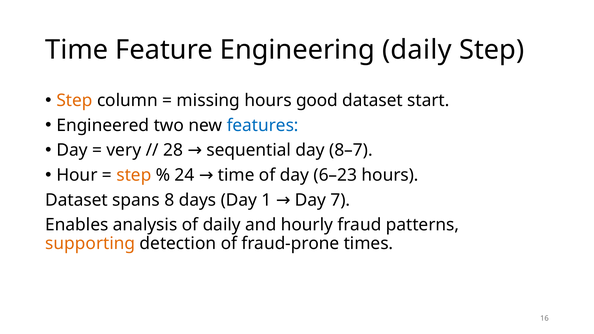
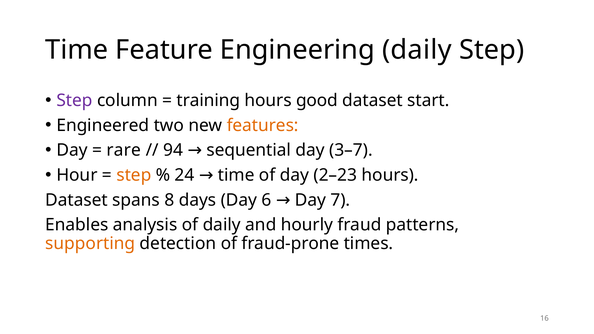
Step at (74, 100) colour: orange -> purple
missing: missing -> training
features colour: blue -> orange
very: very -> rare
28: 28 -> 94
8–7: 8–7 -> 3–7
6–23: 6–23 -> 2–23
1: 1 -> 6
